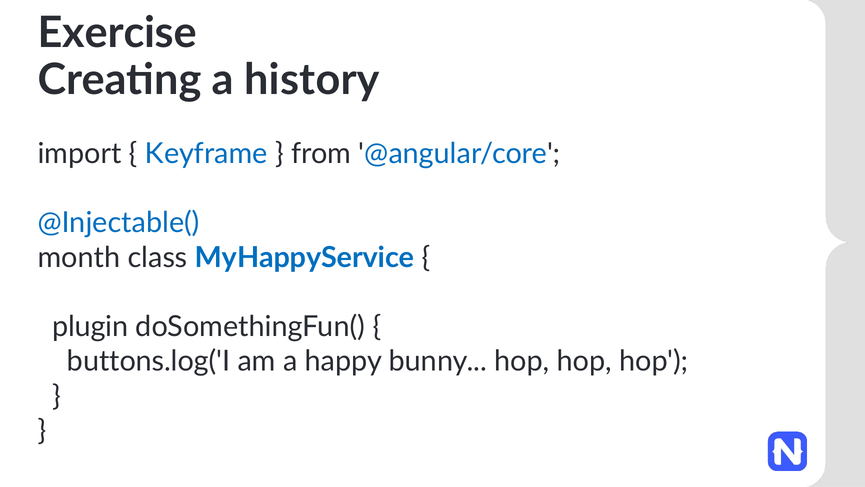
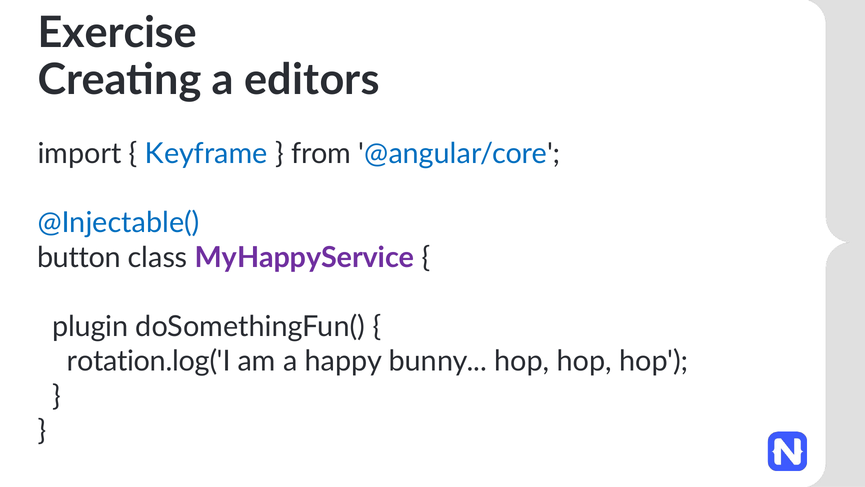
history: history -> editors
month: month -> button
MyHappyService colour: blue -> purple
buttons.log('I: buttons.log('I -> rotation.log('I
